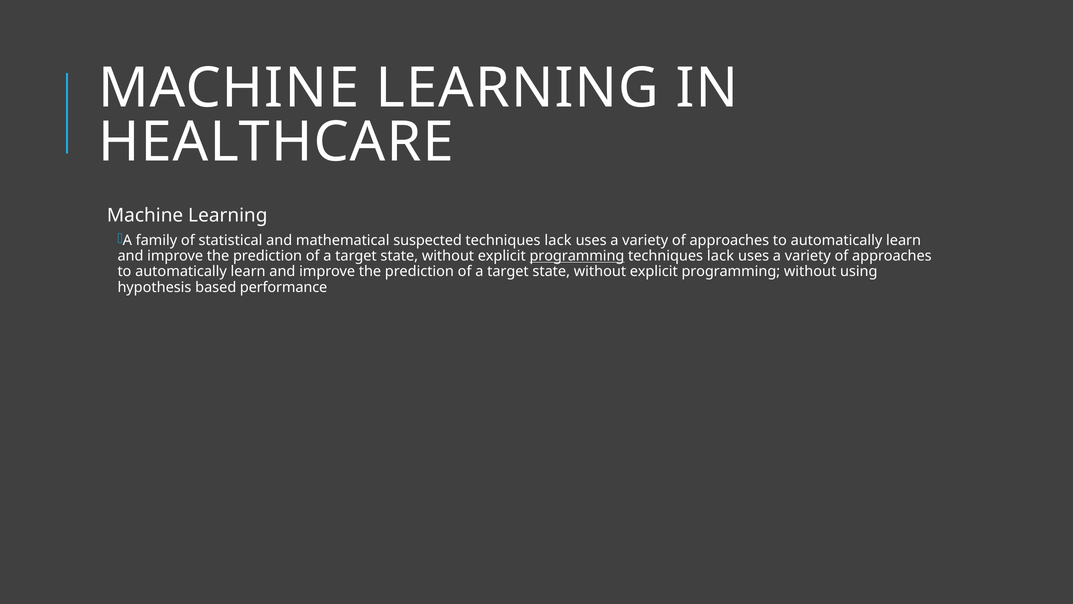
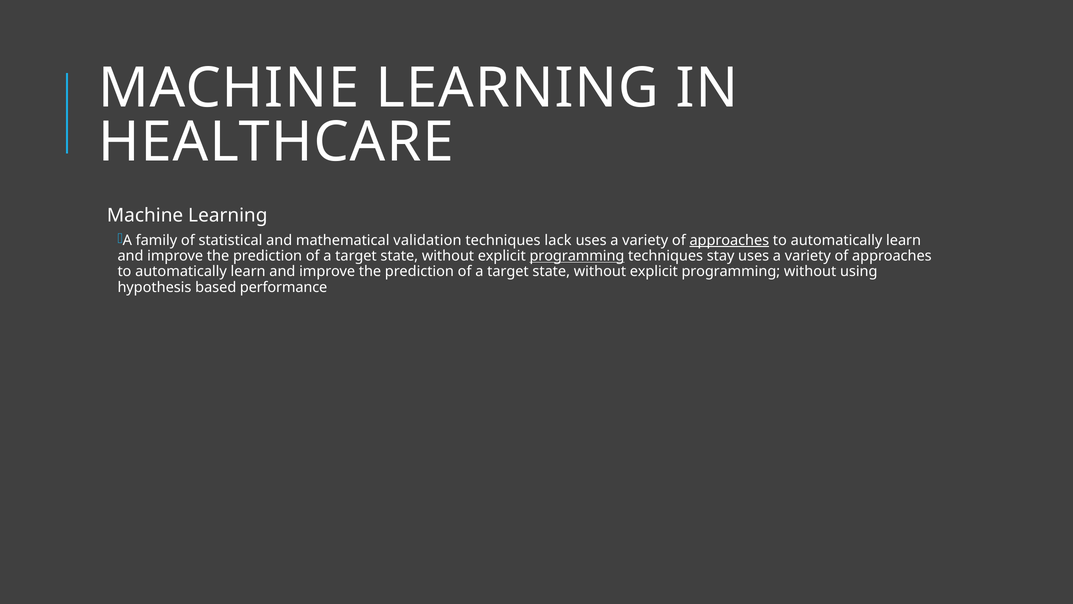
suspected: suspected -> validation
approaches at (729, 240) underline: none -> present
lack at (721, 256): lack -> stay
